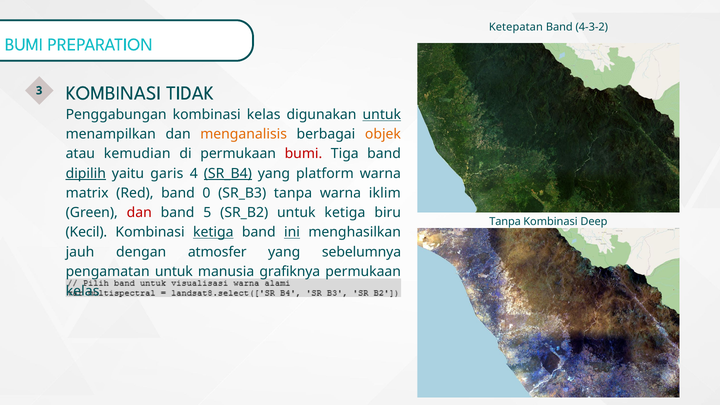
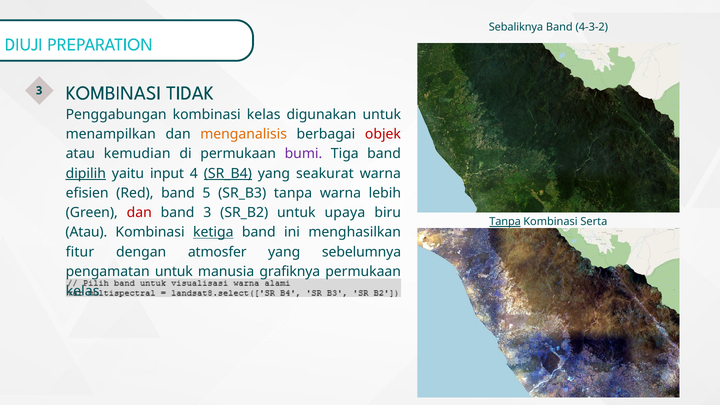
Ketepatan: Ketepatan -> Sebaliknya
BUMI at (24, 45): BUMI -> DIUJI
untuk at (382, 115) underline: present -> none
objek colour: orange -> red
bumi at (303, 154) colour: red -> purple
garis: garis -> input
platform: platform -> seakurat
matrix: matrix -> efisien
0: 0 -> 5
iklim: iklim -> lebih
band 5: 5 -> 3
untuk ketiga: ketiga -> upaya
Tanpa at (505, 222) underline: none -> present
Deep: Deep -> Serta
Kecil at (86, 232): Kecil -> Atau
ini underline: present -> none
jauh: jauh -> fitur
